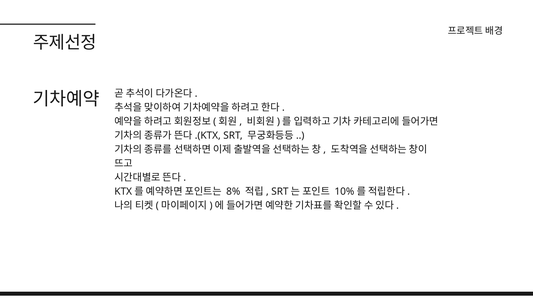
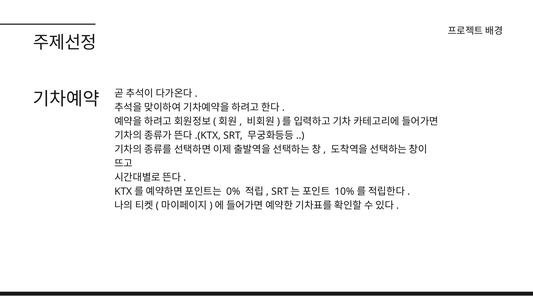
8%: 8% -> 0%
